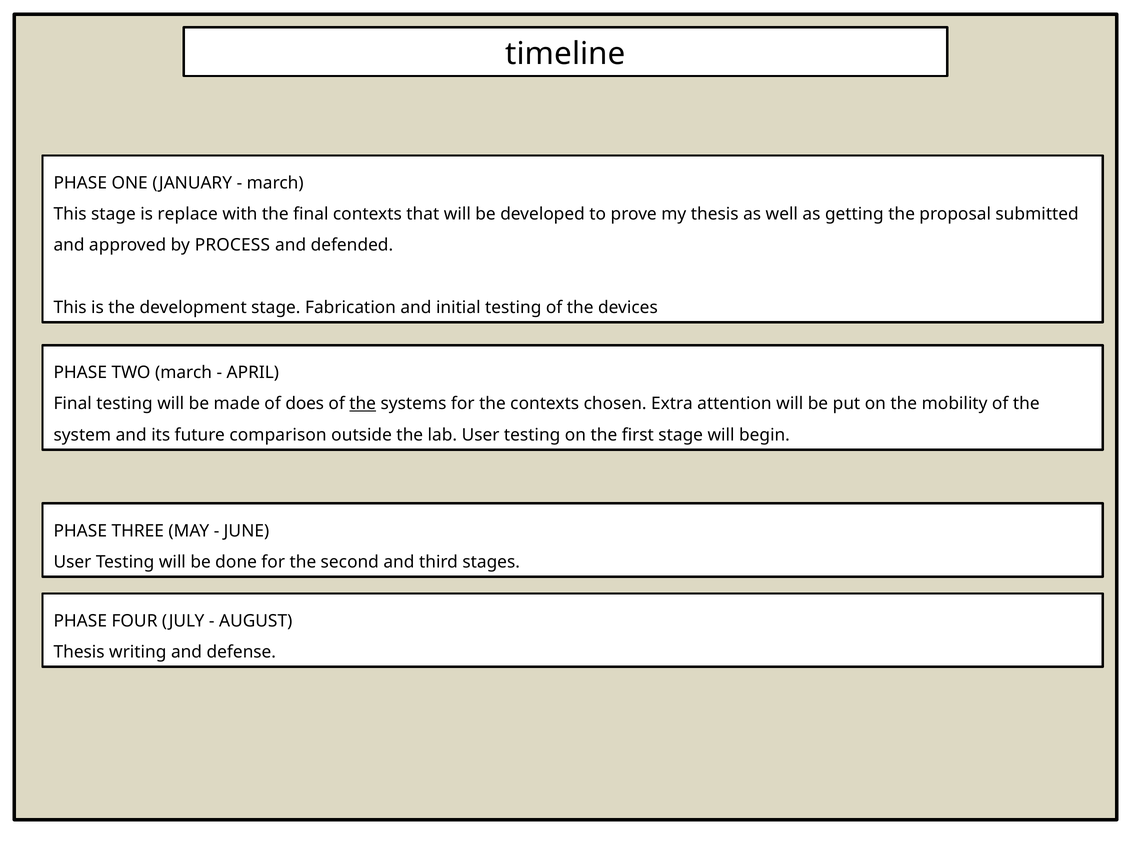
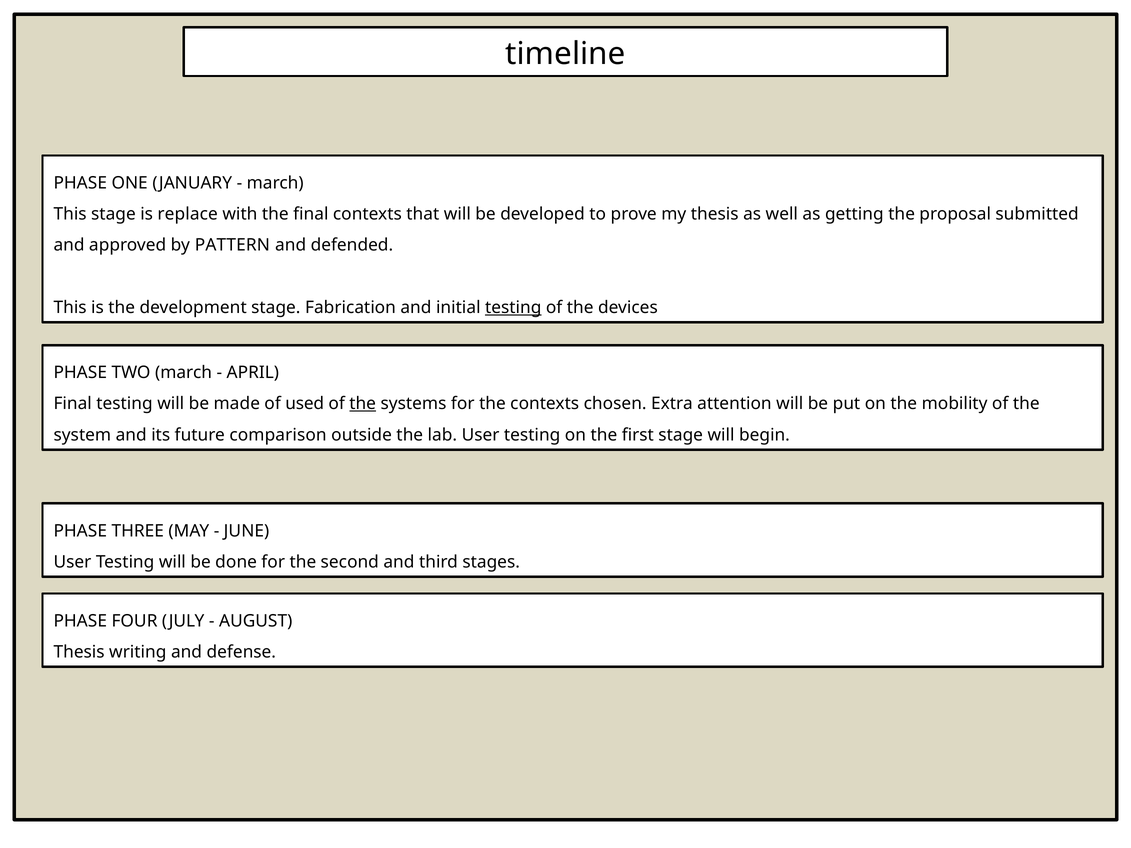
PROCESS: PROCESS -> PATTERN
testing at (513, 308) underline: none -> present
does: does -> used
